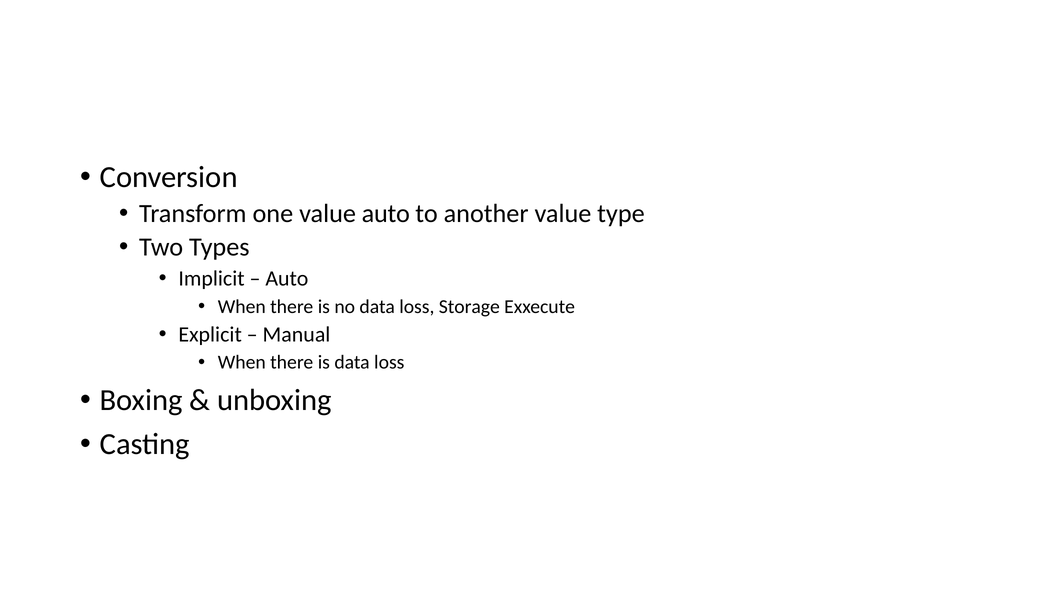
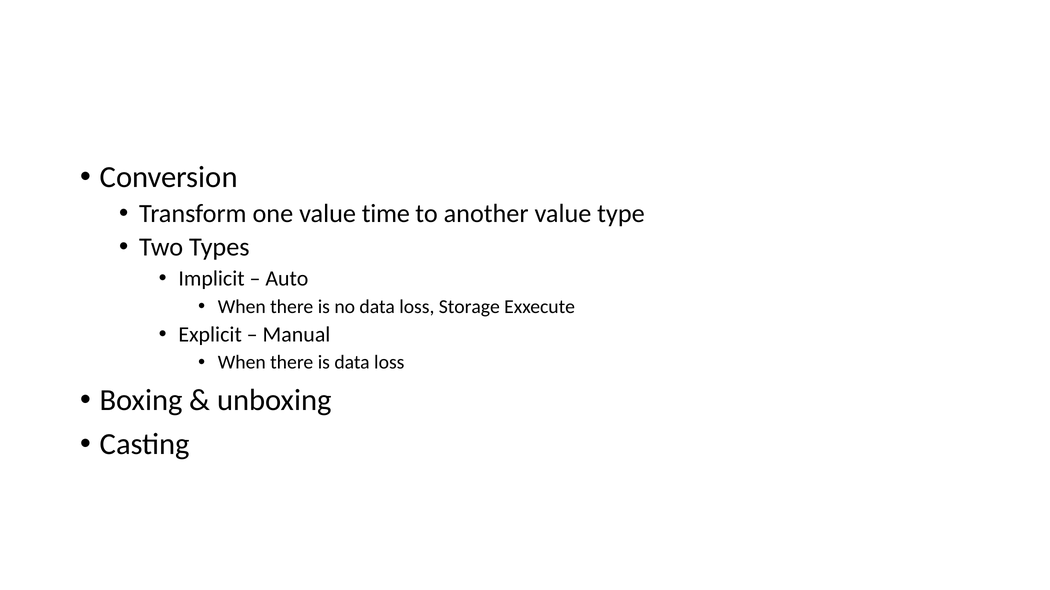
value auto: auto -> time
